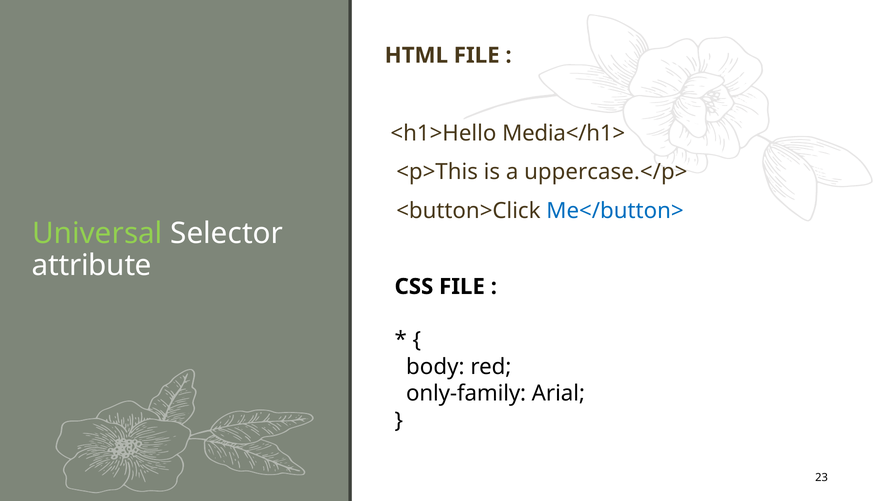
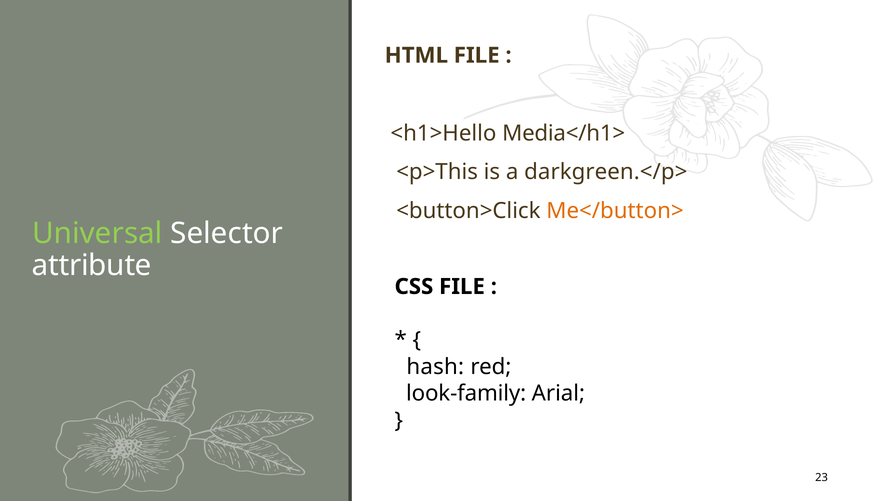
uppercase.</p>: uppercase.</p> -> darkgreen.</p>
Me</button> colour: blue -> orange
body: body -> hash
only-family: only-family -> look-family
